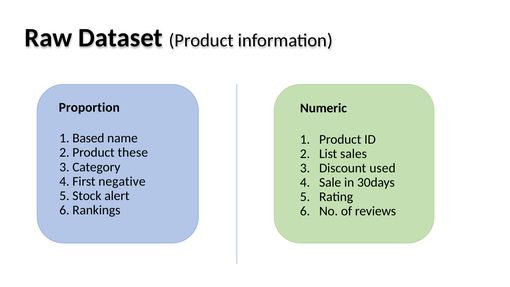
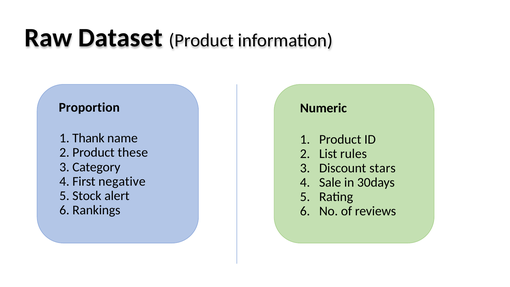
Based: Based -> Thank
sales: sales -> rules
used: used -> stars
